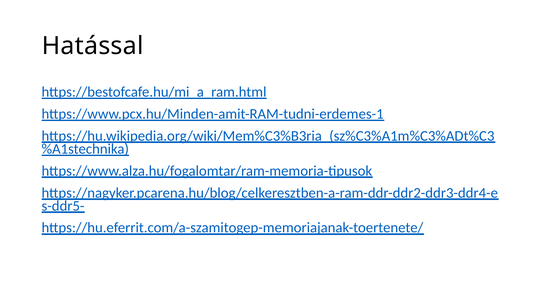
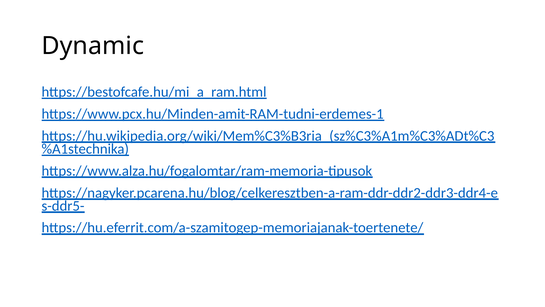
Hatással: Hatással -> Dynamic
